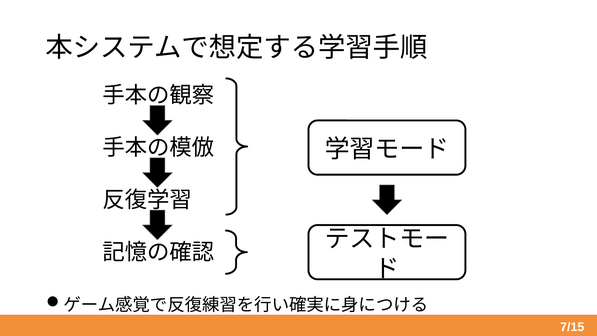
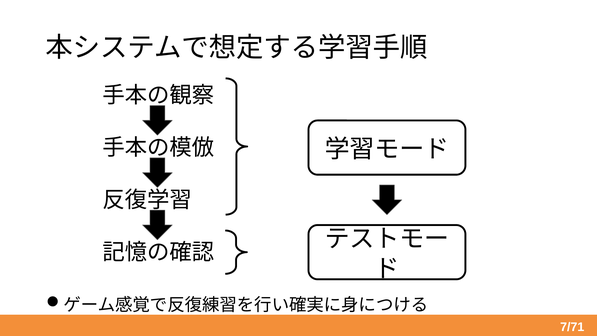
7/15: 7/15 -> 7/71
